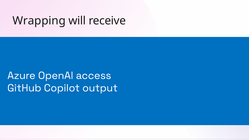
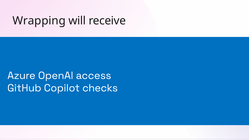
output: output -> checks
